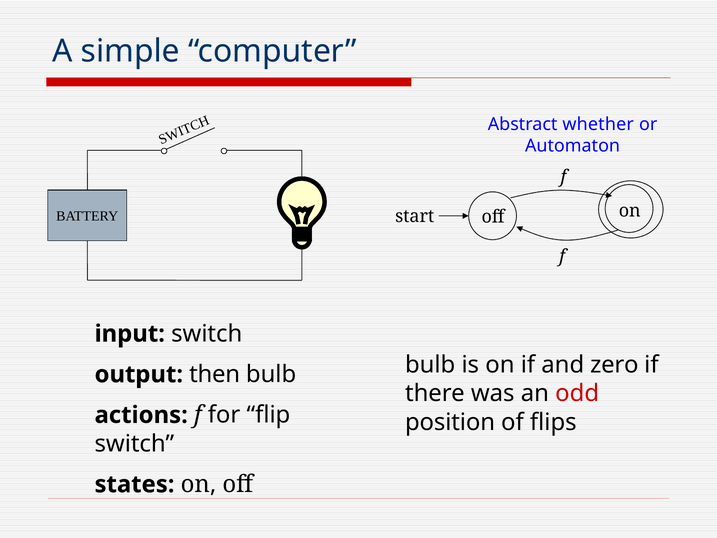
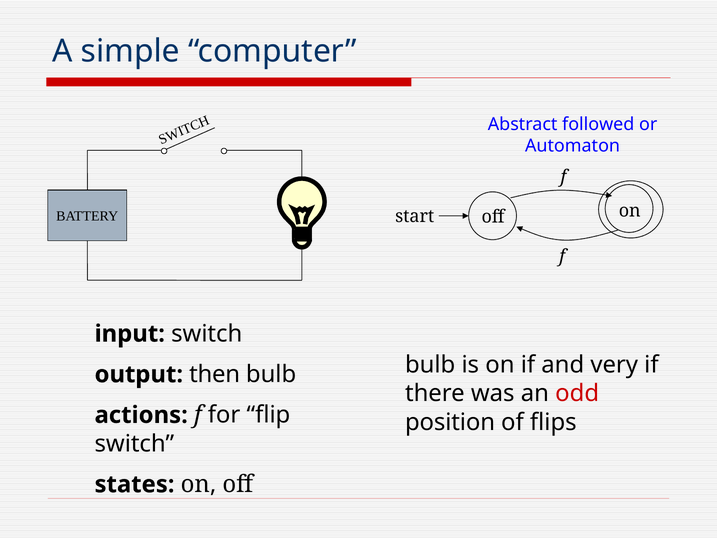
whether: whether -> followed
zero: zero -> very
